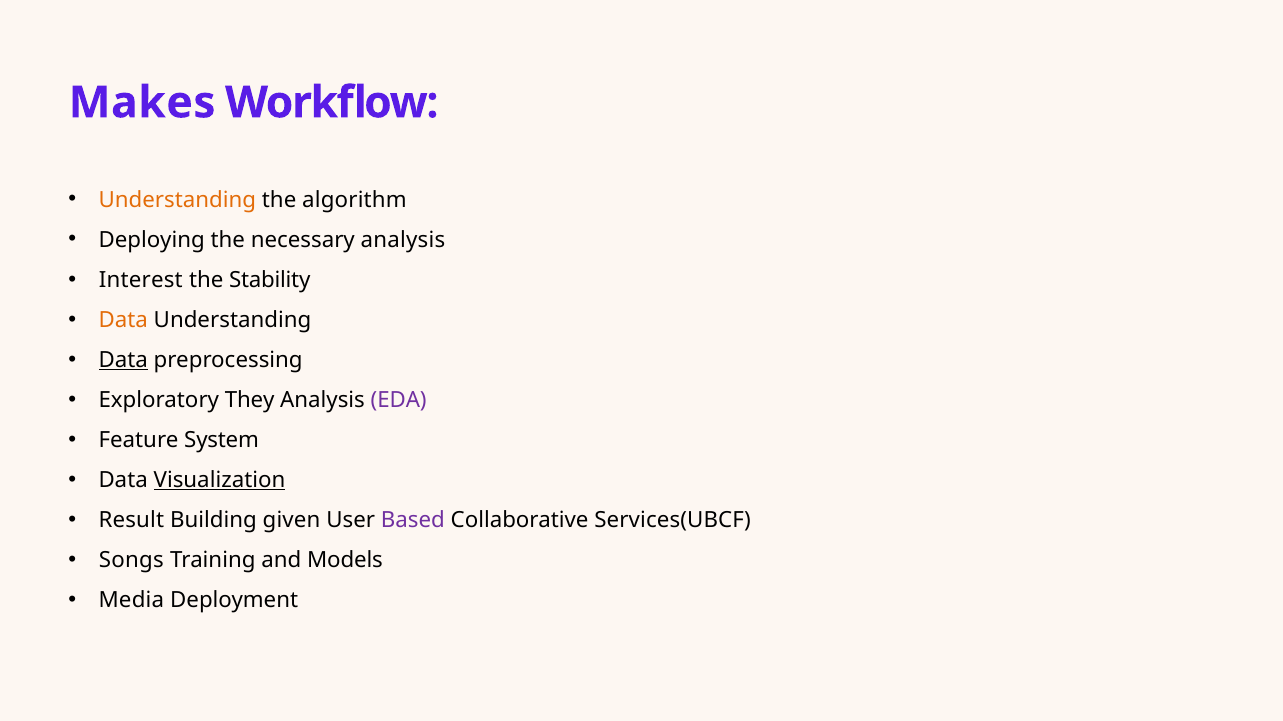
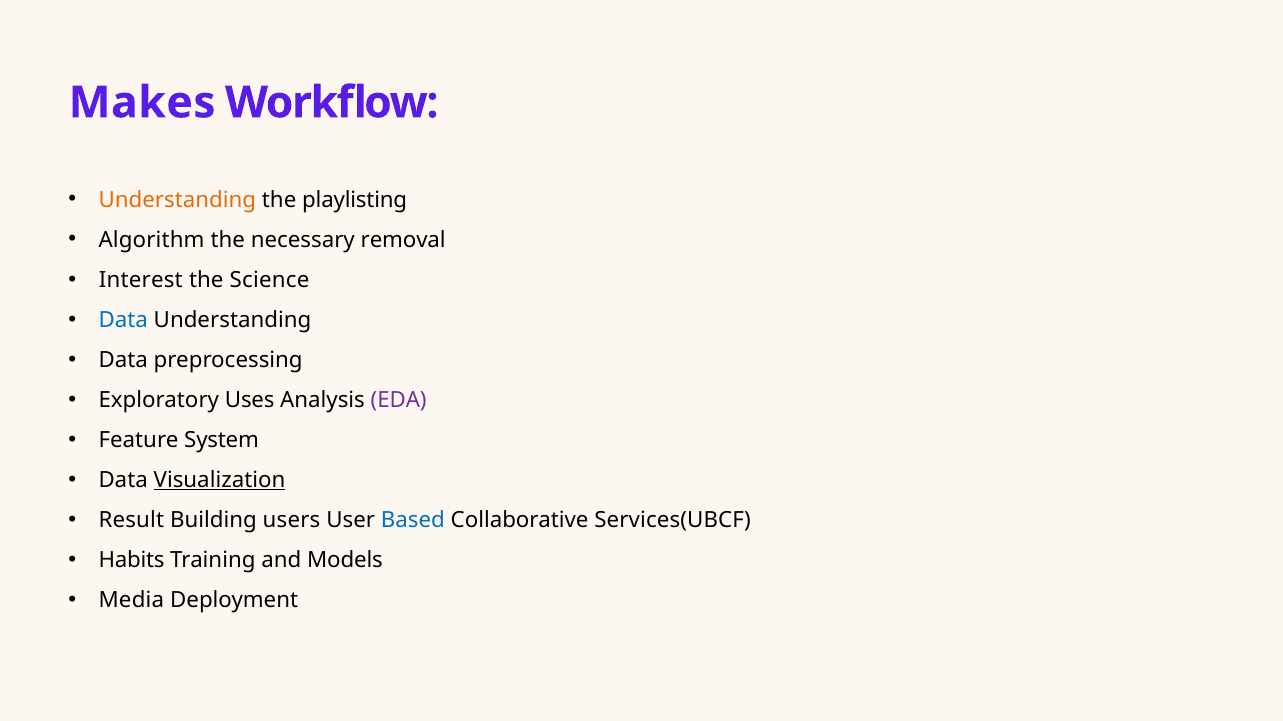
algorithm: algorithm -> playlisting
Deploying: Deploying -> Algorithm
necessary analysis: analysis -> removal
Stability: Stability -> Science
Data at (123, 320) colour: orange -> blue
Data at (123, 360) underline: present -> none
They: They -> Uses
given: given -> users
Based colour: purple -> blue
Songs: Songs -> Habits
